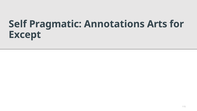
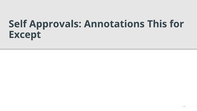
Pragmatic: Pragmatic -> Approvals
Arts: Arts -> This
